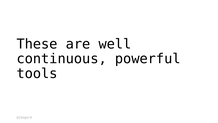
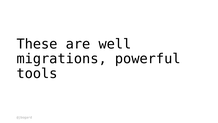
continuous: continuous -> migrations
